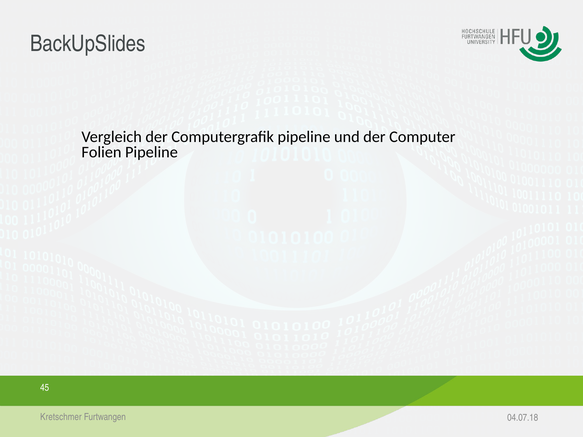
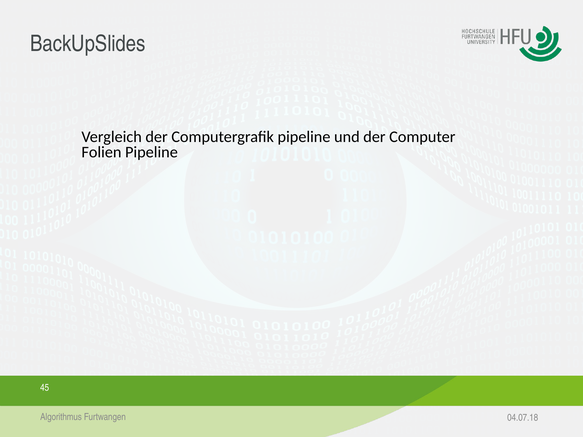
Kretschmer: Kretschmer -> Algorithmus
